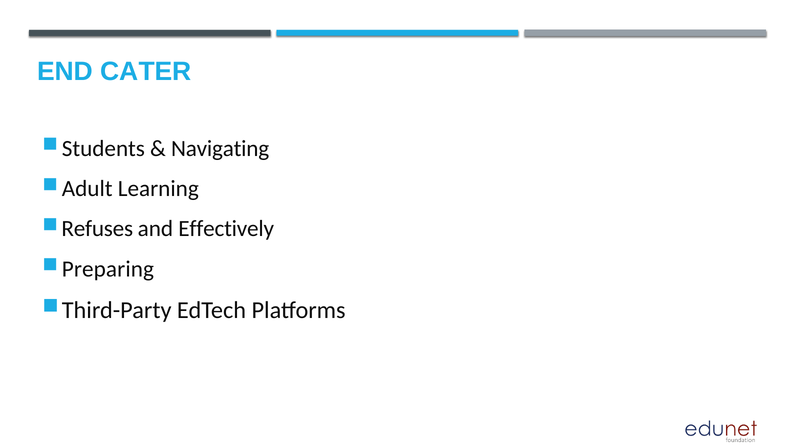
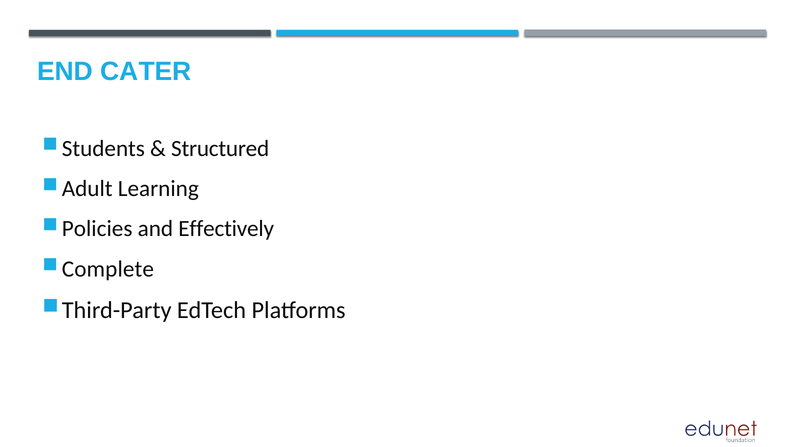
Navigating: Navigating -> Structured
Refuses: Refuses -> Policies
Preparing: Preparing -> Complete
